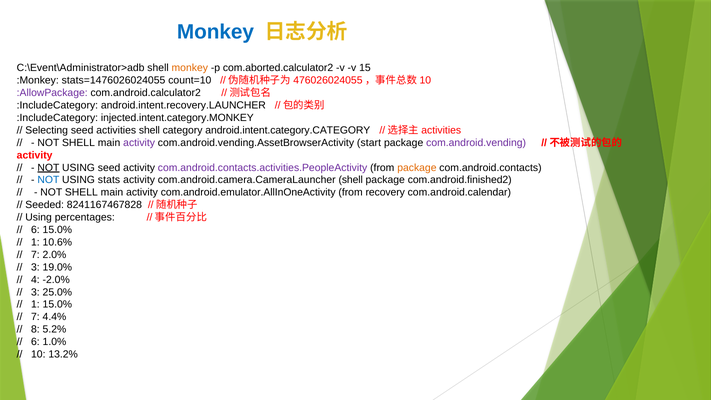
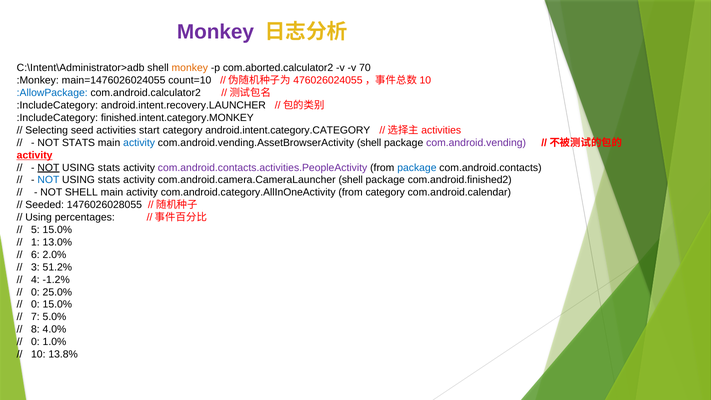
Monkey at (215, 32) colour: blue -> purple
C:\Event\Administrator>adb: C:\Event\Administrator>adb -> C:\Intent\Administrator>adb
15: 15 -> 70
stats=1476026024055: stats=1476026024055 -> main=1476026024055
:AllowPackage colour: purple -> blue
injected.intent.category.MONKEY: injected.intent.category.MONKEY -> finished.intent.category.MONKEY
activities shell: shell -> start
SHELL at (78, 143): SHELL -> STATS
activity at (139, 143) colour: purple -> blue
com.android.vending.AssetBrowserActivity start: start -> shell
activity at (35, 155) underline: none -> present
seed at (109, 168): seed -> stats
package at (417, 168) colour: orange -> blue
com.android.emulator.AllInOneActivity: com.android.emulator.AllInOneActivity -> com.android.category.AllInOneActivity
from recovery: recovery -> category
8241167467828: 8241167467828 -> 1476026028055
6 at (35, 230): 6 -> 5
10.6%: 10.6% -> 13.0%
7 at (35, 255): 7 -> 6
19.0%: 19.0% -> 51.2%
-2.0%: -2.0% -> -1.2%
3 at (35, 292): 3 -> 0
1 at (35, 304): 1 -> 0
4.4%: 4.4% -> 5.0%
5.2%: 5.2% -> 4.0%
6 at (35, 342): 6 -> 0
13.2%: 13.2% -> 13.8%
